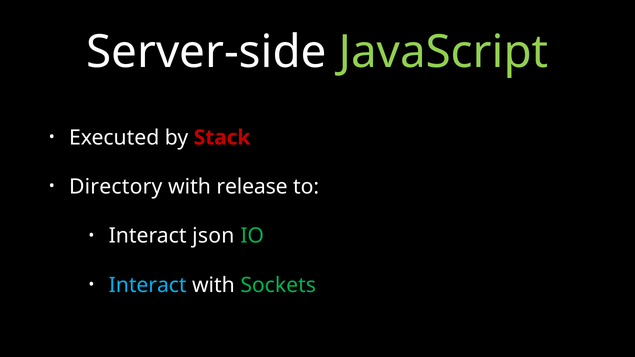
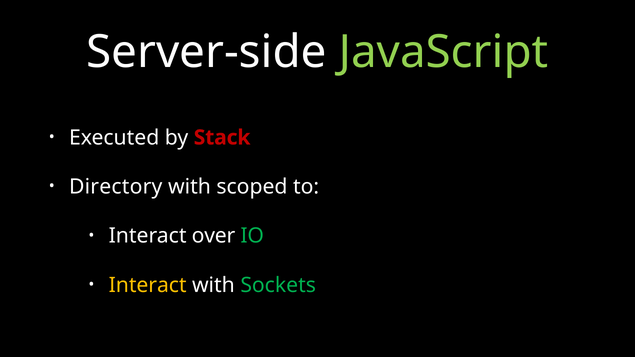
release: release -> scoped
json: json -> over
Interact at (148, 285) colour: light blue -> yellow
